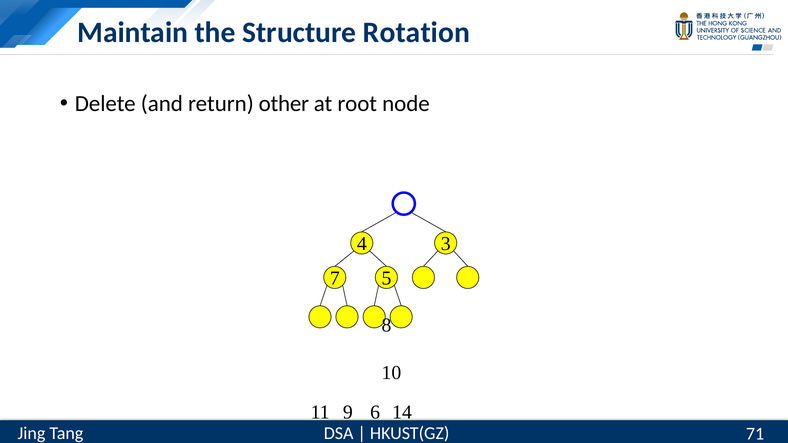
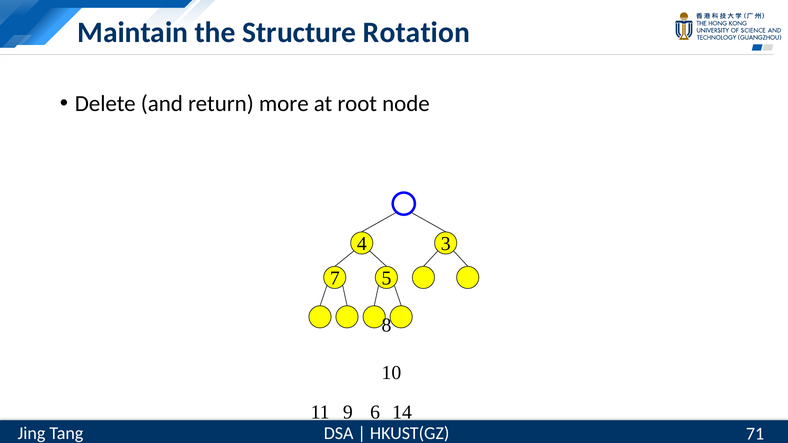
other: other -> more
